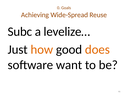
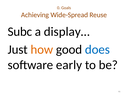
levelize…: levelize… -> display…
does colour: orange -> blue
want: want -> early
